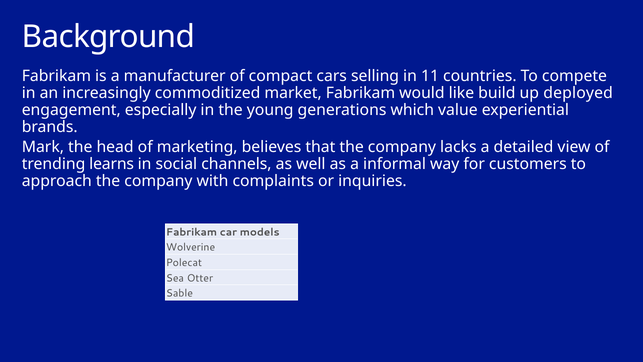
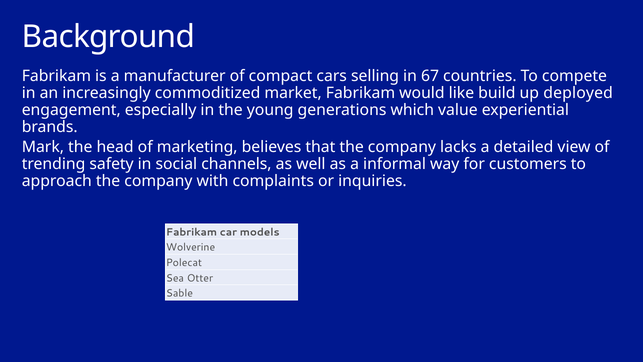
11: 11 -> 67
learns: learns -> safety
